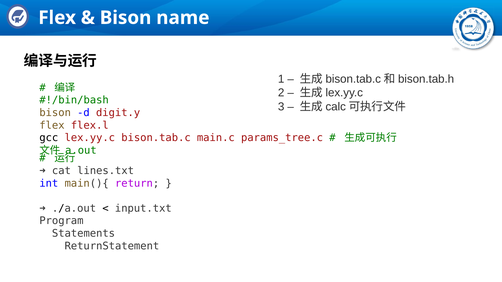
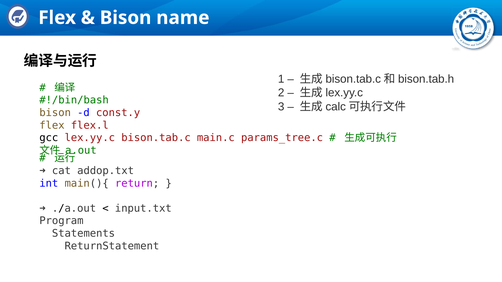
digit.y: digit.y -> const.y
lines.txt: lines.txt -> addop.txt
